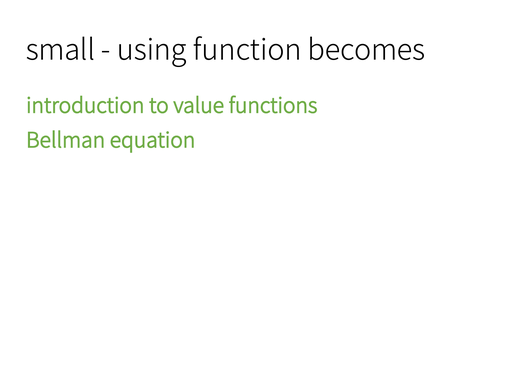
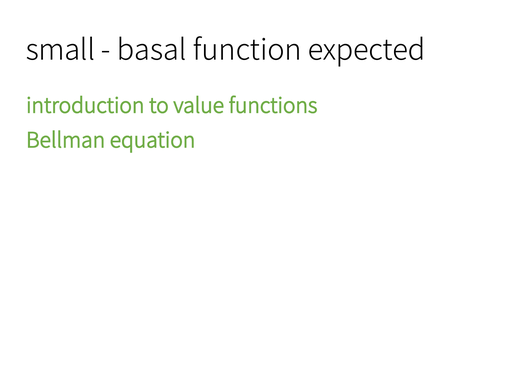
using: using -> basal
becomes: becomes -> expected
